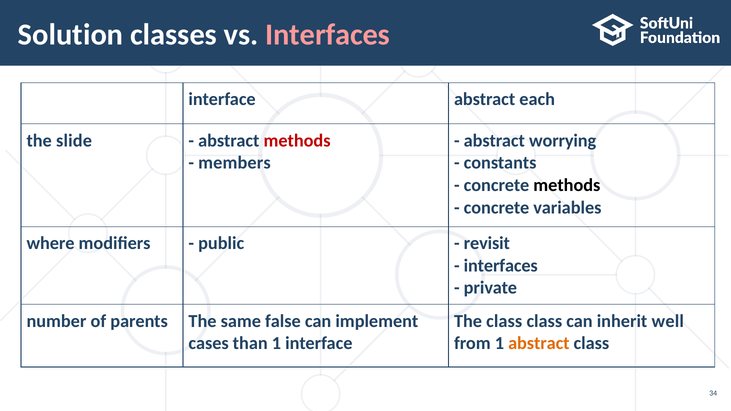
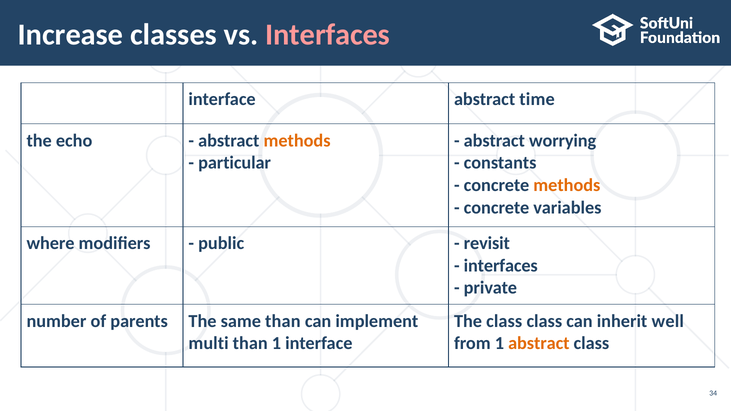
Solution: Solution -> Increase
each: each -> time
slide: slide -> echo
methods at (297, 141) colour: red -> orange
members: members -> particular
methods at (567, 185) colour: black -> orange
same false: false -> than
cases: cases -> multi
